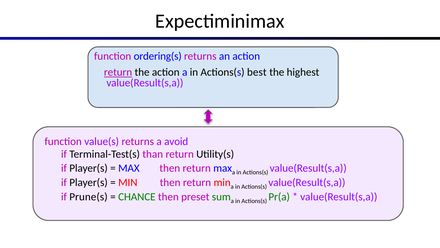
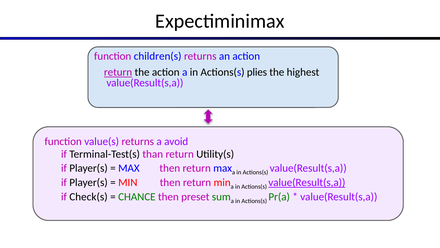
ordering(s: ordering(s -> children(s
best: best -> plies
value(Result(s,a at (307, 182) underline: none -> present
Prune(s: Prune(s -> Check(s
